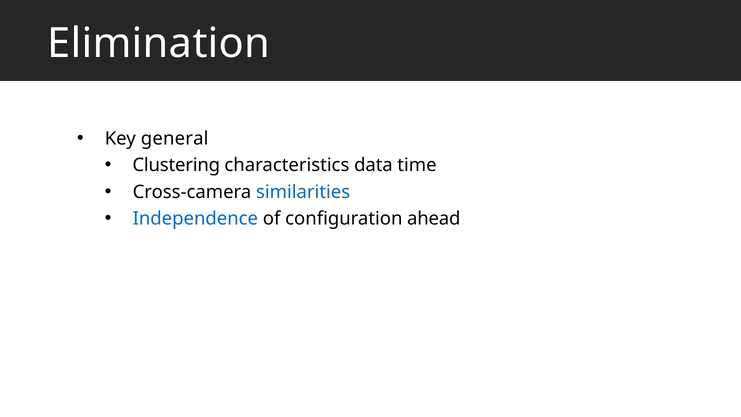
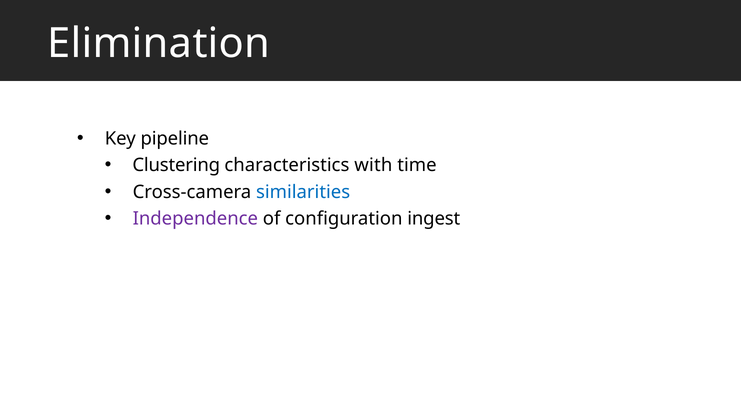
general: general -> pipeline
data: data -> with
Independence colour: blue -> purple
ahead: ahead -> ingest
